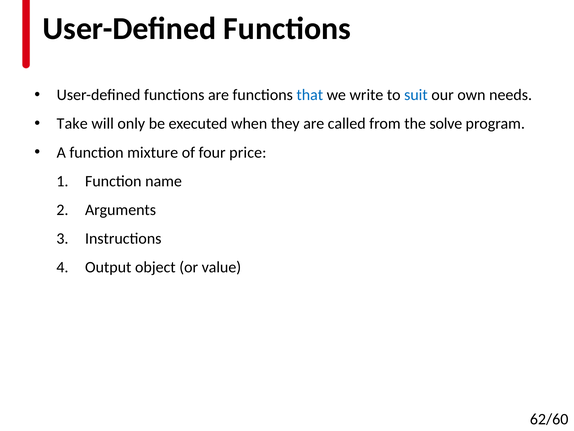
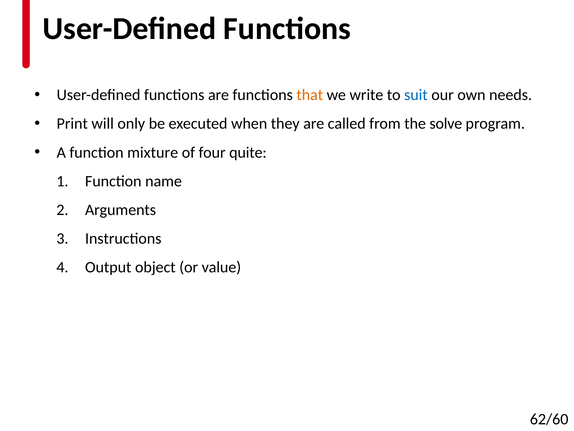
that colour: blue -> orange
Take: Take -> Print
price: price -> quite
